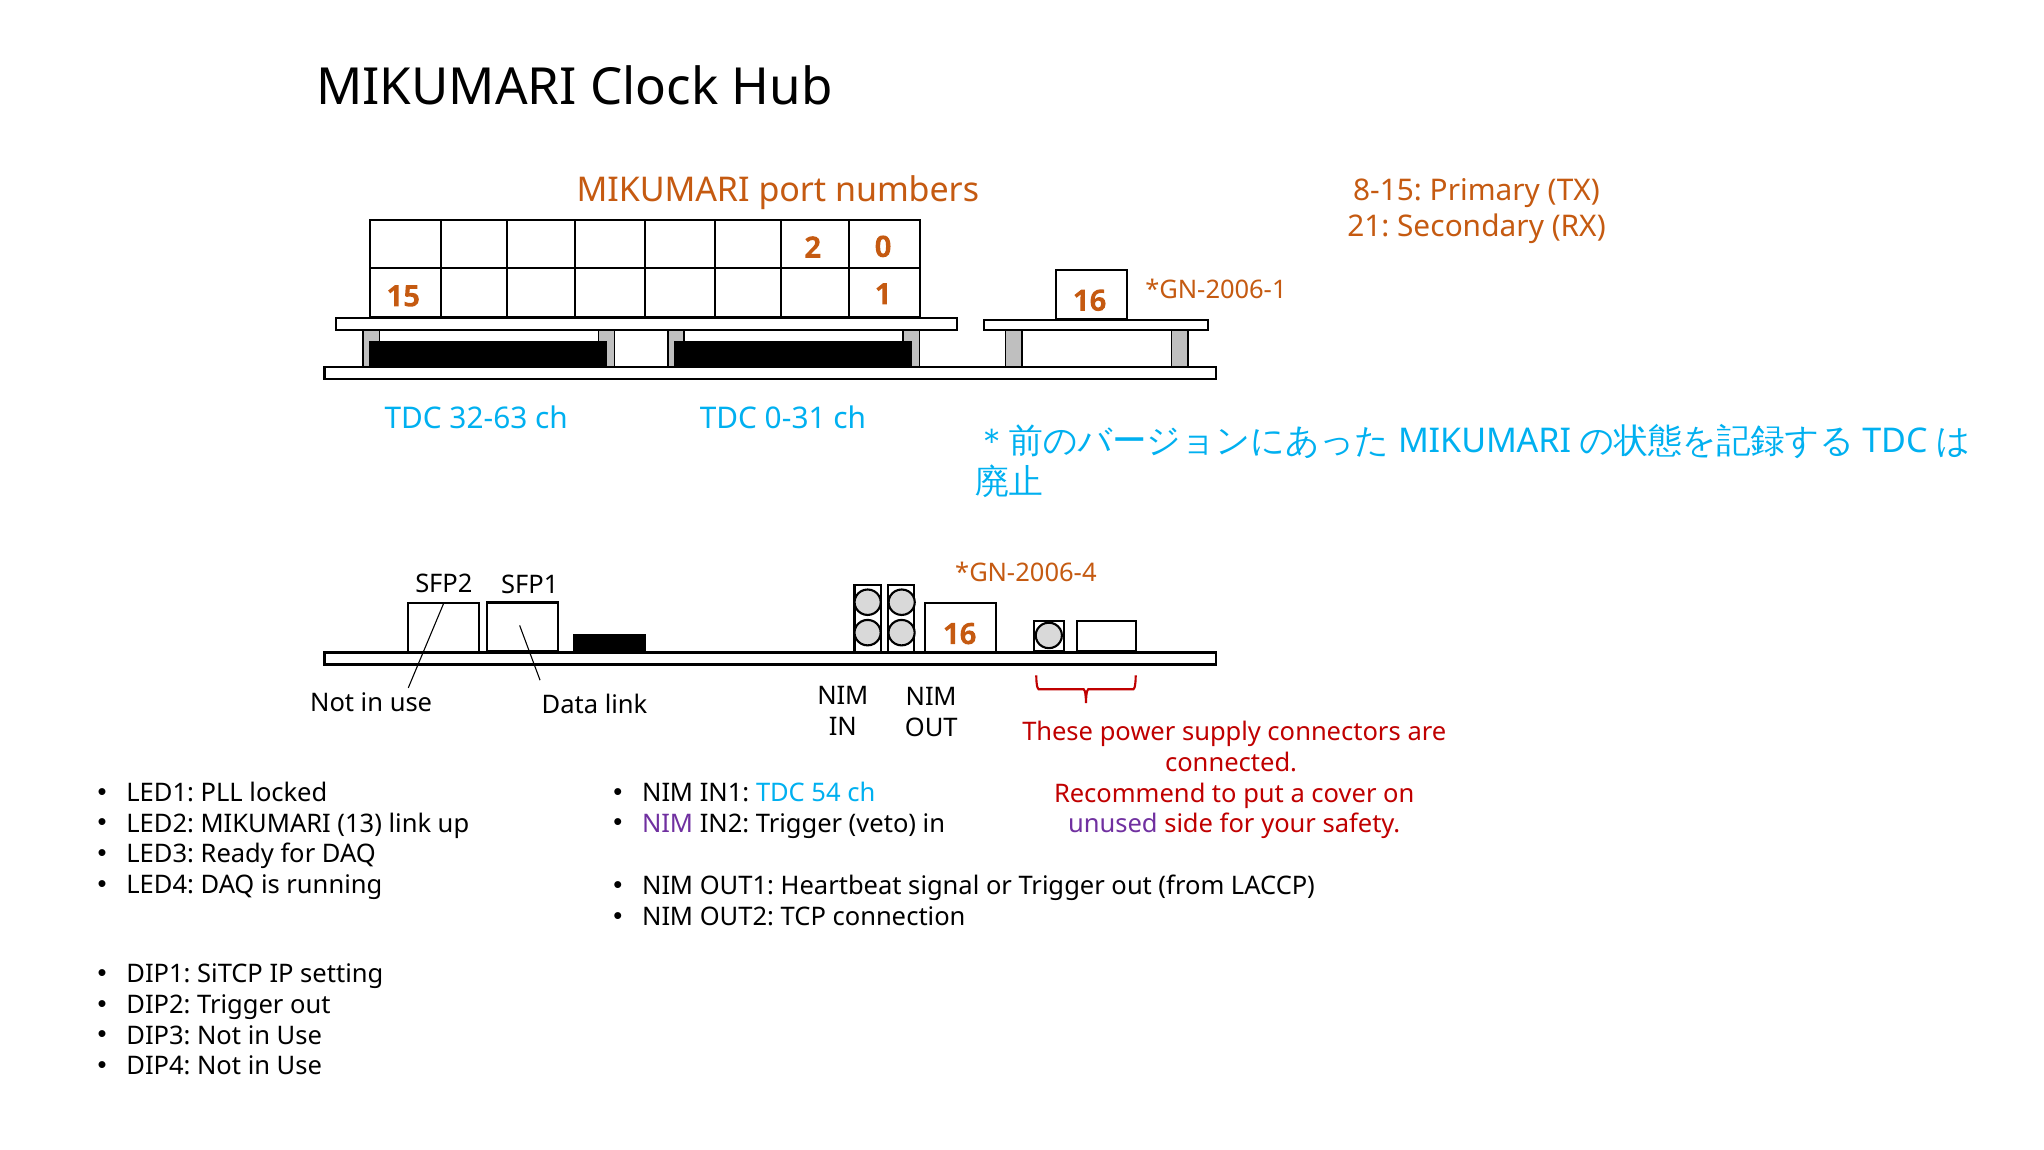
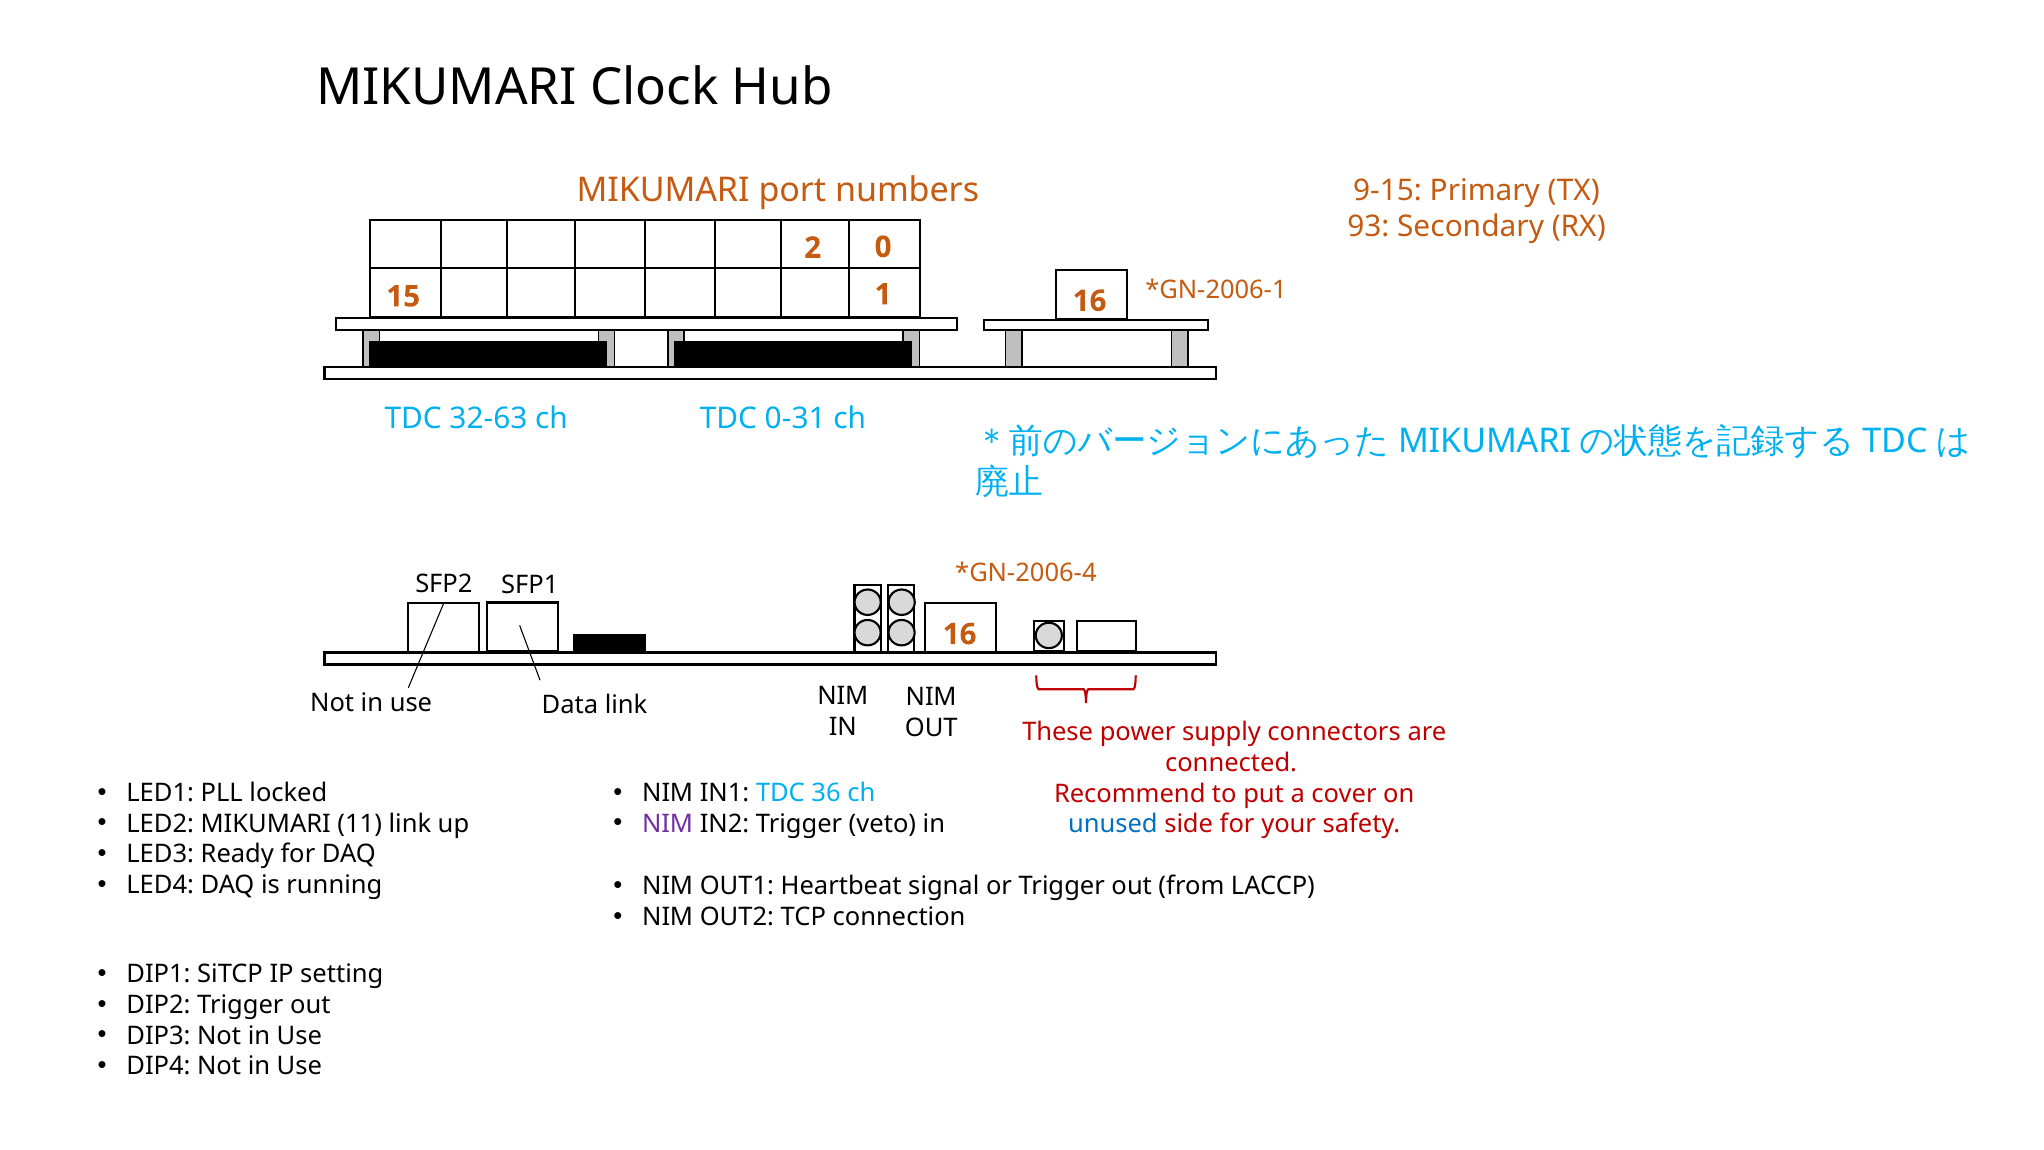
8-15: 8-15 -> 9-15
21: 21 -> 93
54: 54 -> 36
13: 13 -> 11
unused colour: purple -> blue
